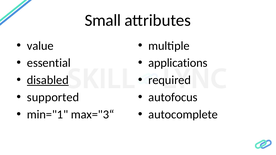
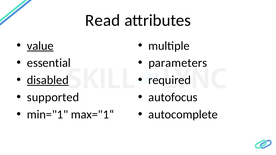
Small: Small -> Read
value underline: none -> present
applications: applications -> parameters
max="3“: max="3“ -> max="1“
